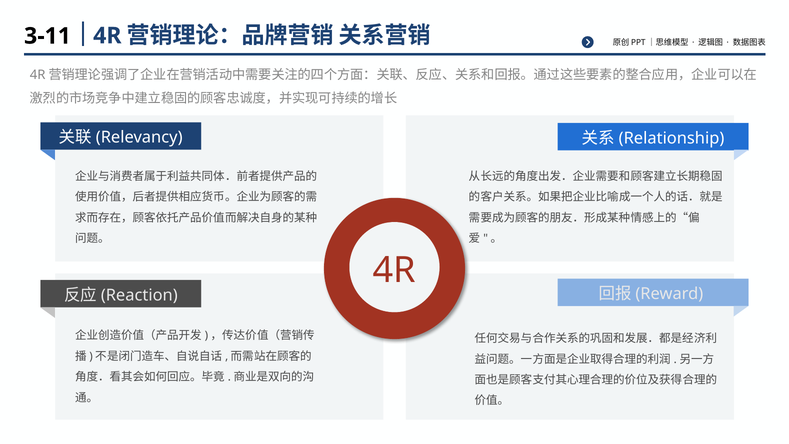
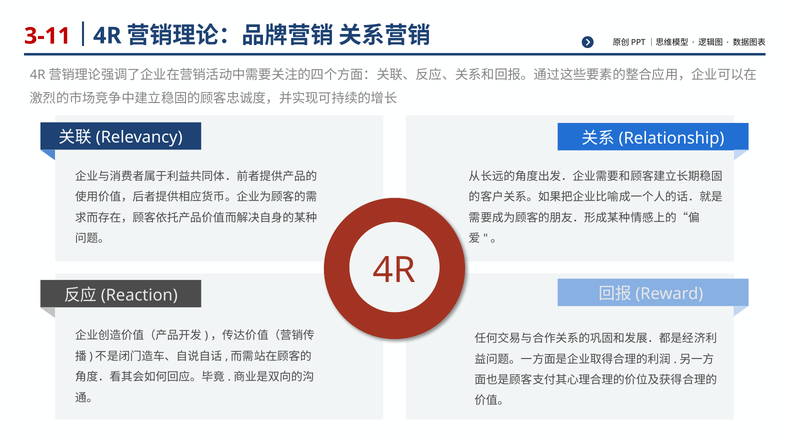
3-11 colour: black -> red
